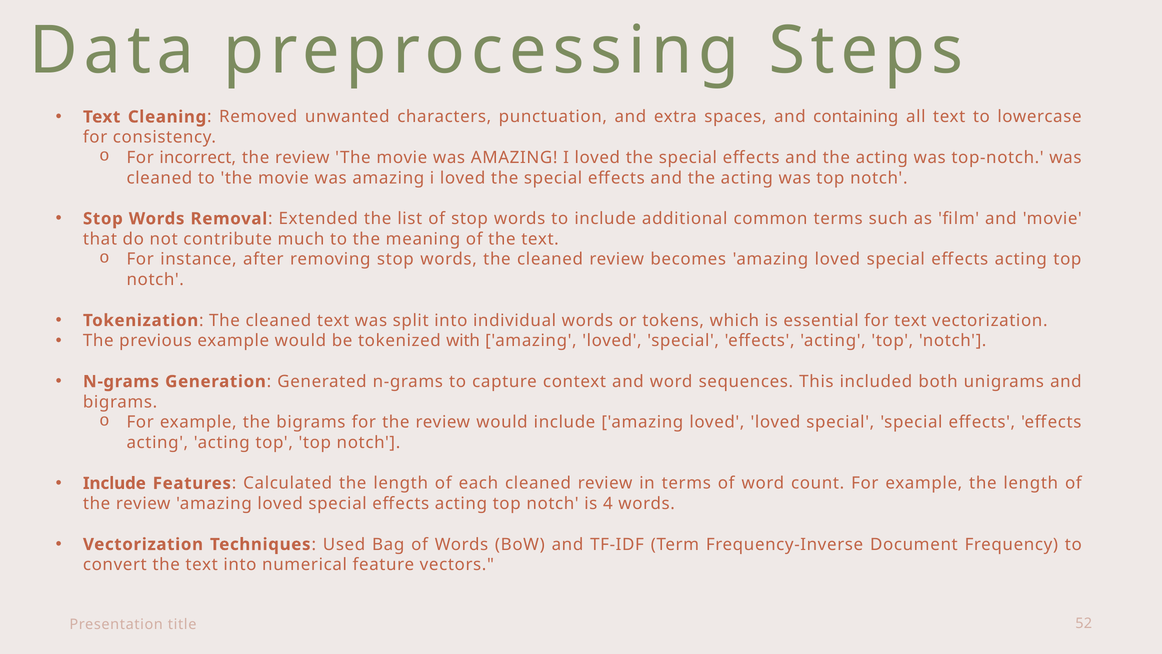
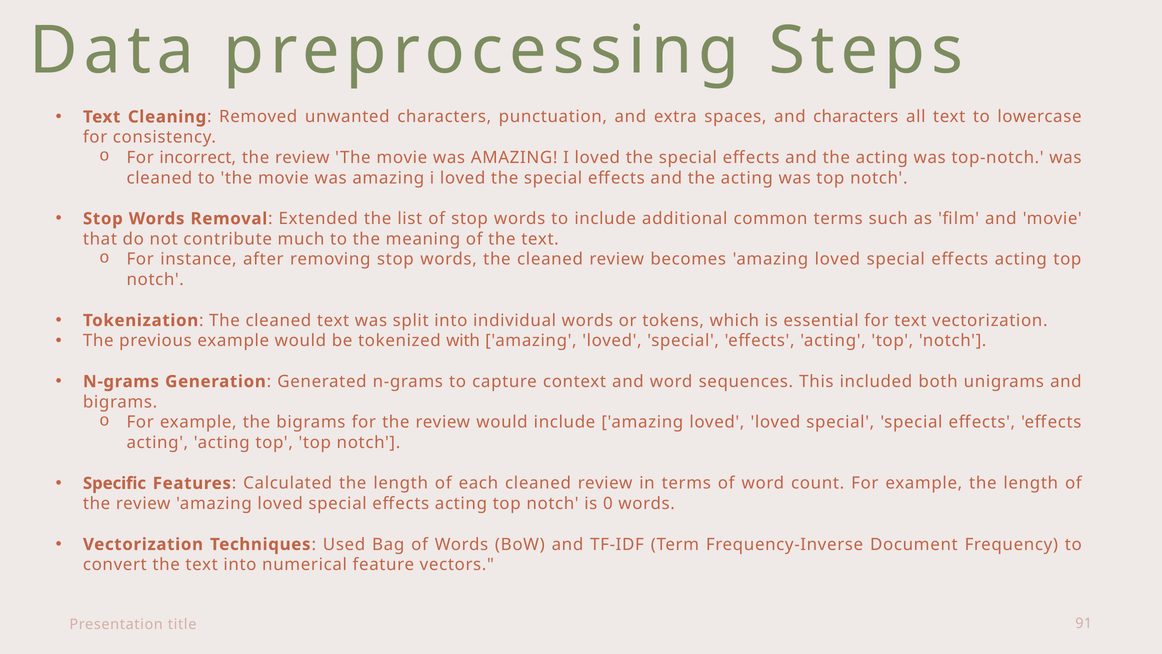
and containing: containing -> characters
Include at (114, 483): Include -> Specific
4: 4 -> 0
52: 52 -> 91
